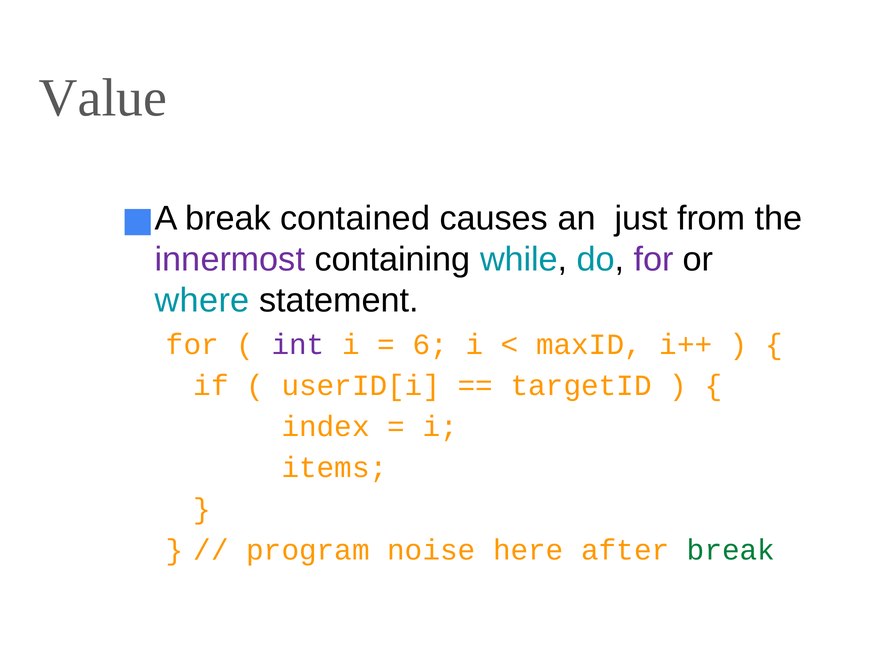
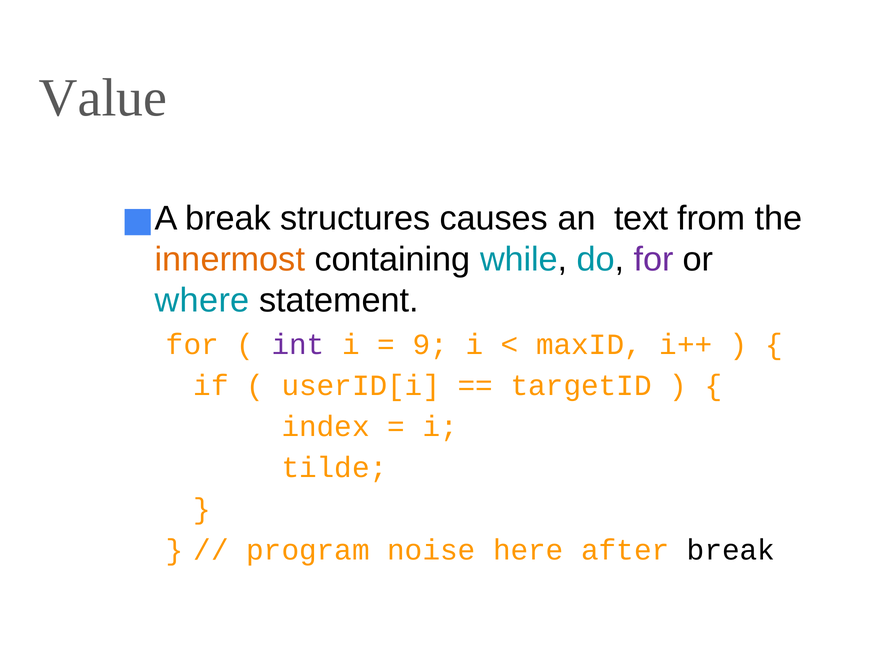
contained: contained -> structures
just: just -> text
innermost colour: purple -> orange
6: 6 -> 9
items: items -> tilde
break at (731, 550) colour: green -> black
